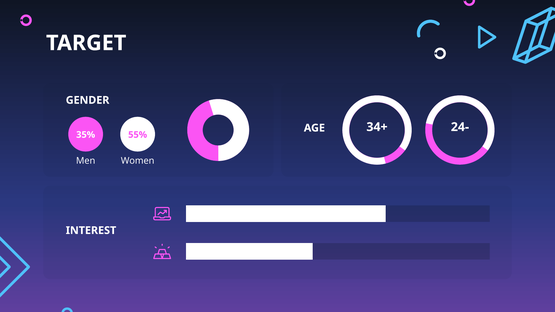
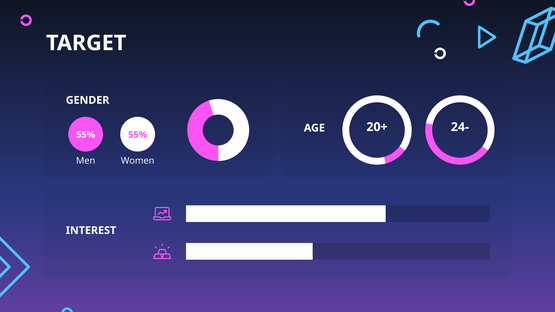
34+: 34+ -> 20+
35% at (86, 135): 35% -> 55%
